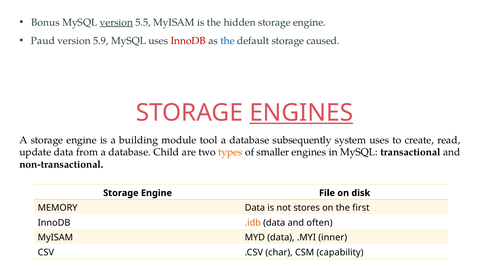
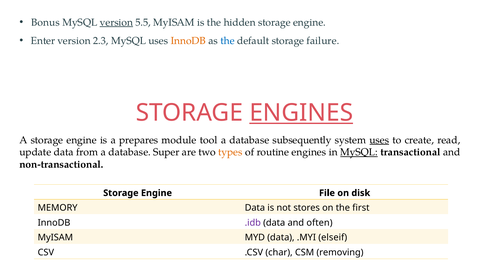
Paud: Paud -> Enter
5.9: 5.9 -> 2.3
InnoDB at (188, 41) colour: red -> orange
caused: caused -> failure
building: building -> prepares
uses at (379, 140) underline: none -> present
Child: Child -> Super
smaller: smaller -> routine
MySQL at (359, 152) underline: none -> present
.idb colour: orange -> purple
inner: inner -> elseif
capability: capability -> removing
